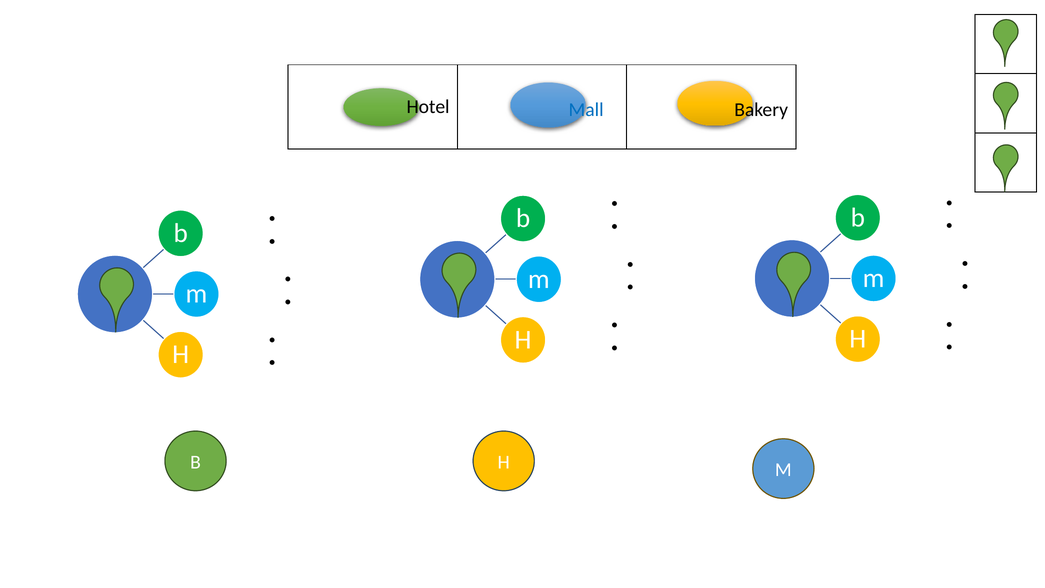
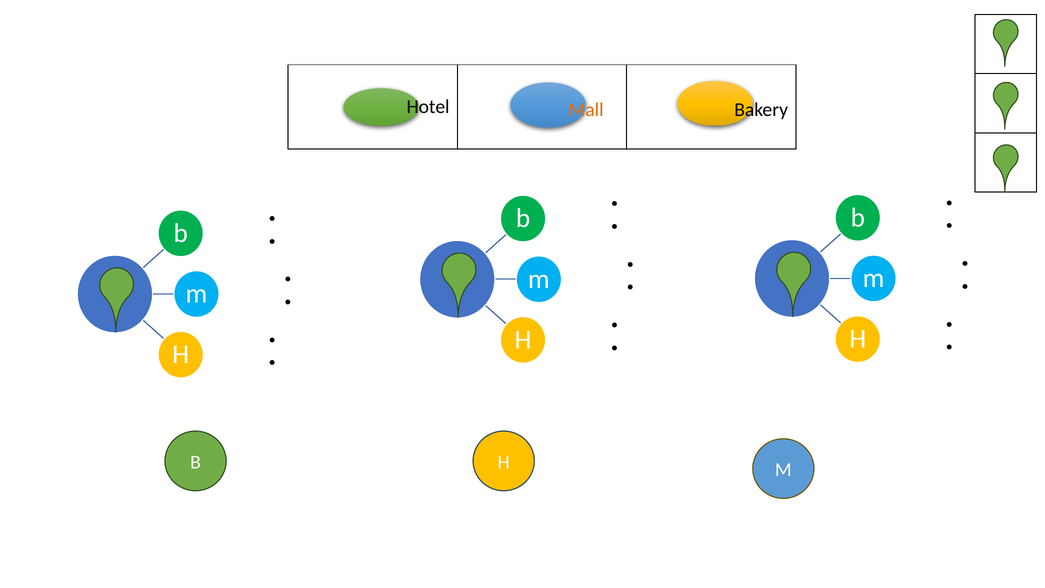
Mall colour: blue -> orange
